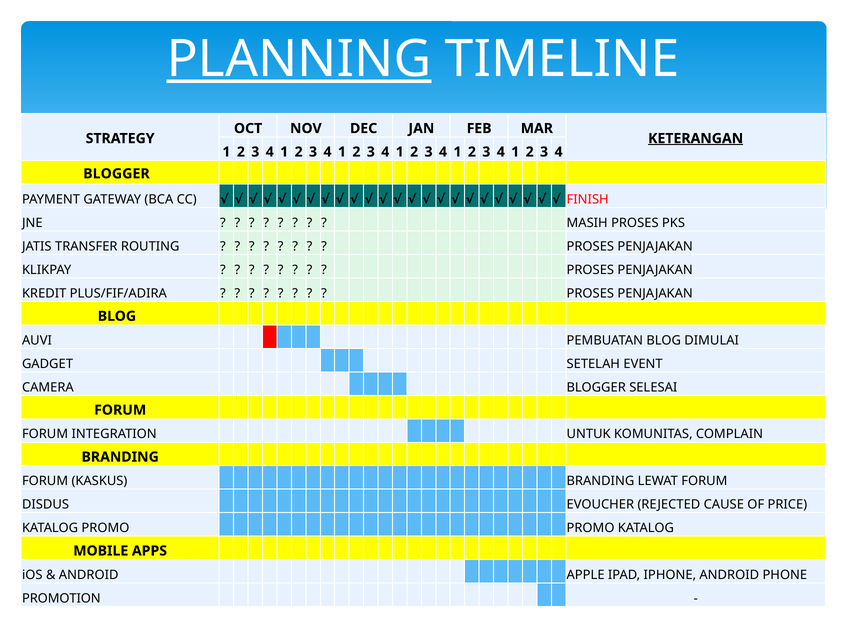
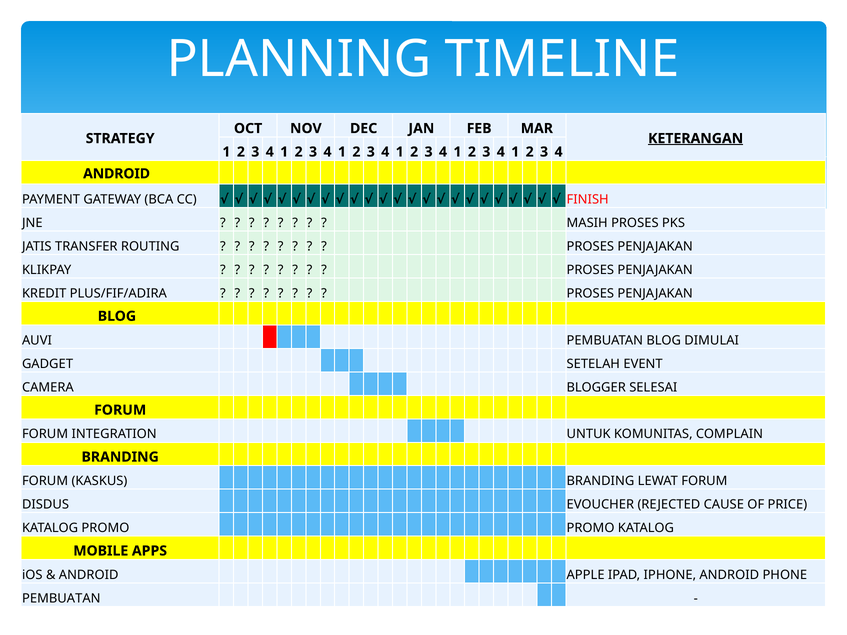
PLANNING underline: present -> none
BLOGGER at (116, 174): BLOGGER -> ANDROID
PROMOTION at (61, 599): PROMOTION -> PEMBUATAN
